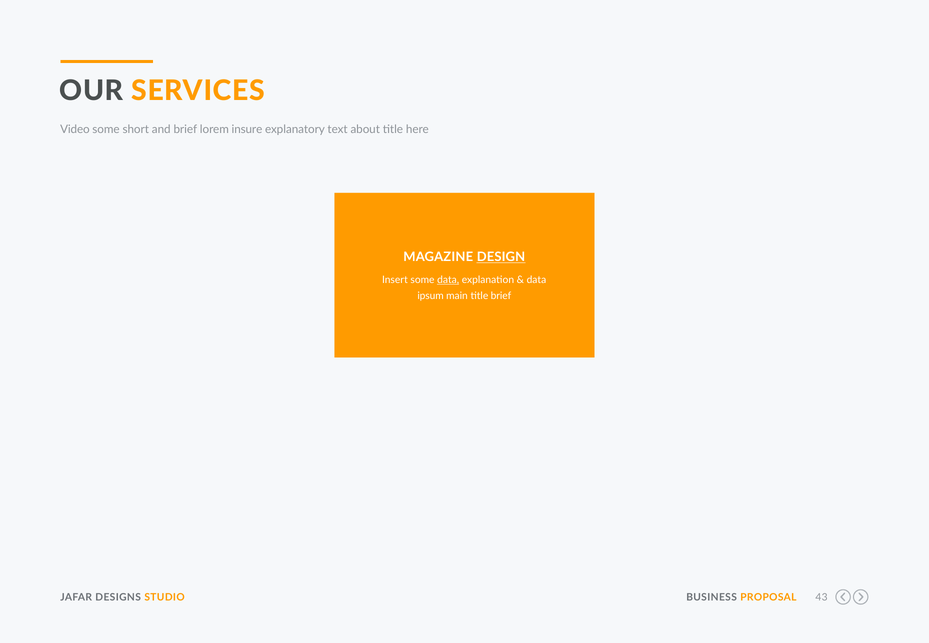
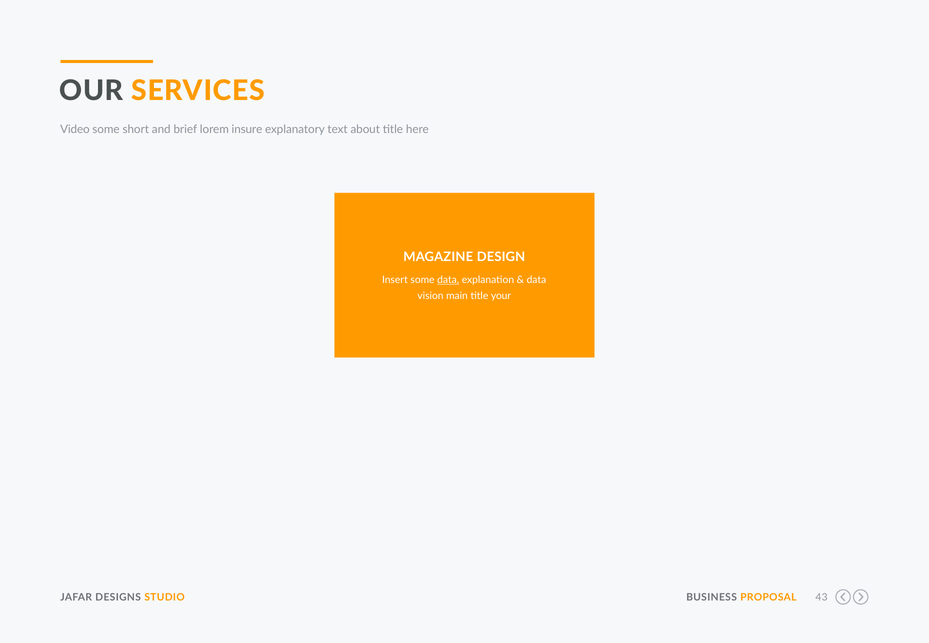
DESIGN underline: present -> none
ipsum: ipsum -> vision
title brief: brief -> your
